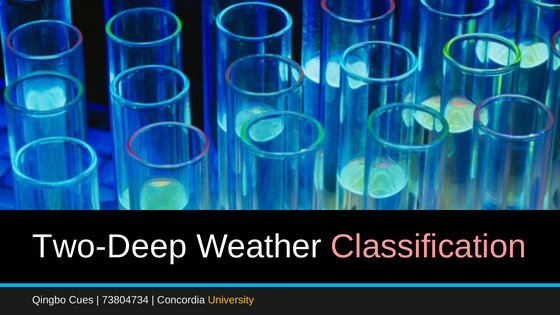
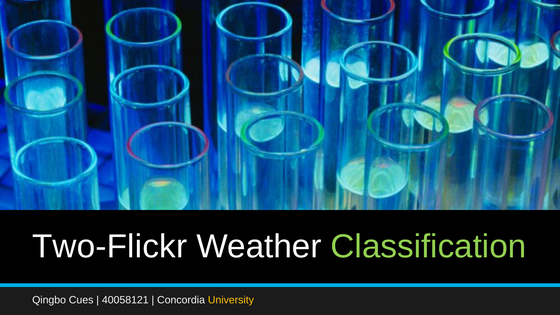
Two-Deep: Two-Deep -> Two-Flickr
Classification colour: pink -> light green
73804734: 73804734 -> 40058121
